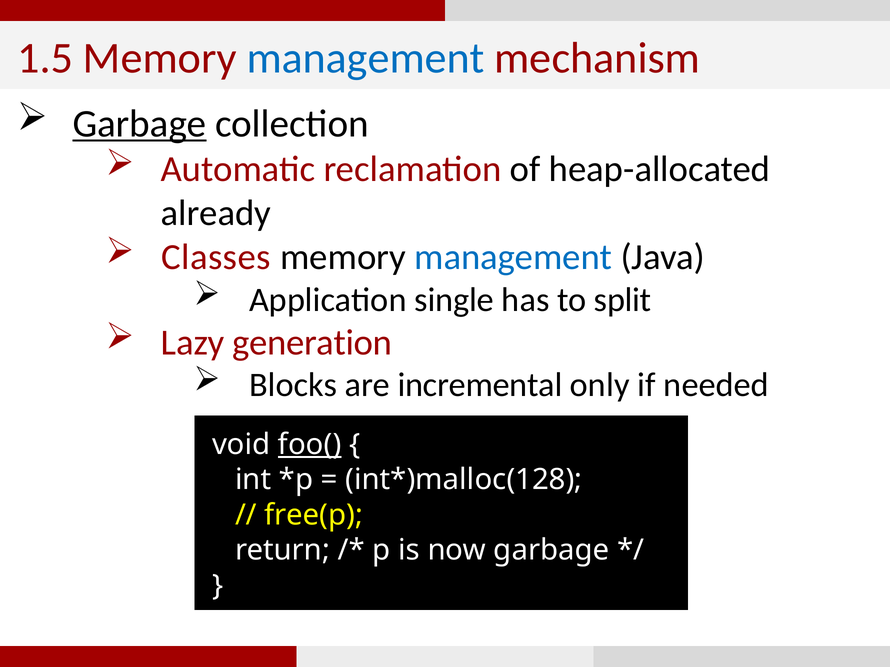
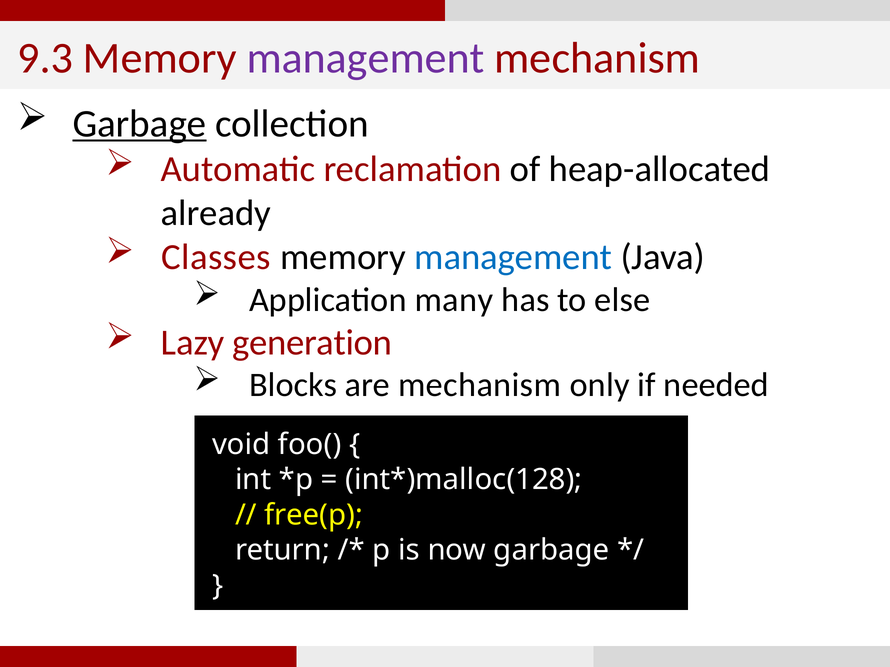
1.5: 1.5 -> 9.3
management at (365, 58) colour: blue -> purple
single: single -> many
split: split -> else
are incremental: incremental -> mechanism
foo( underline: present -> none
